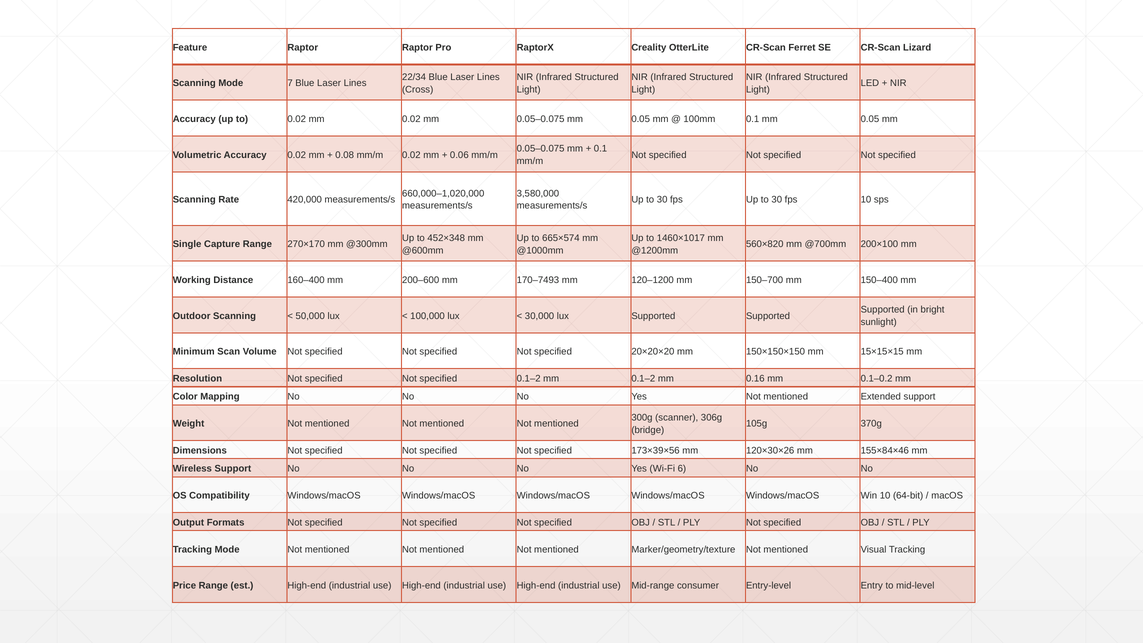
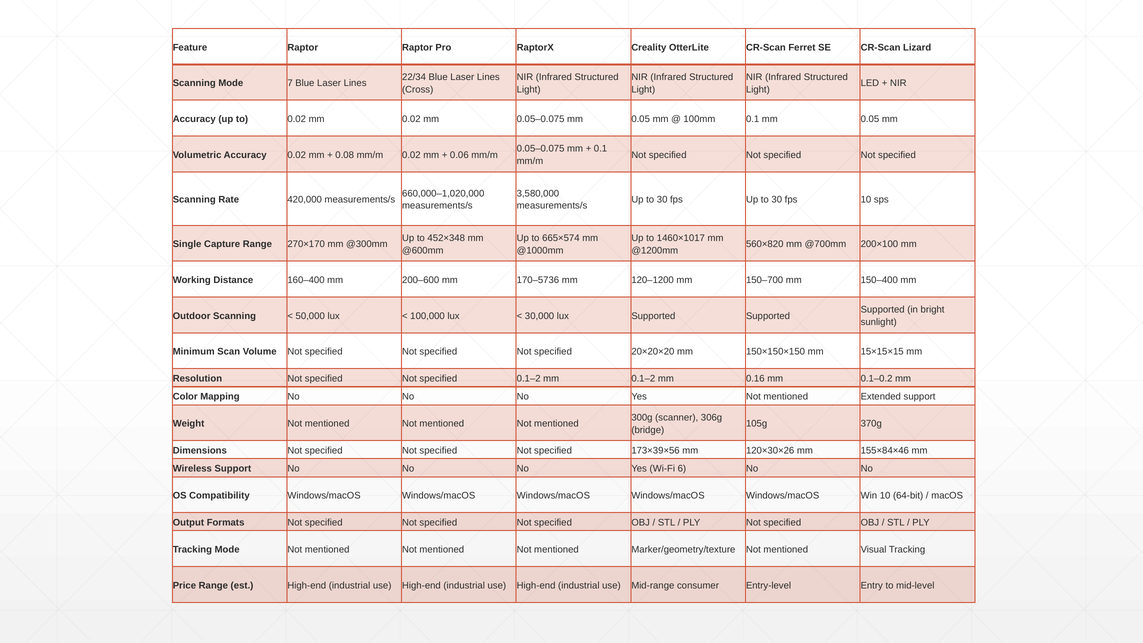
170–7493: 170–7493 -> 170–5736
